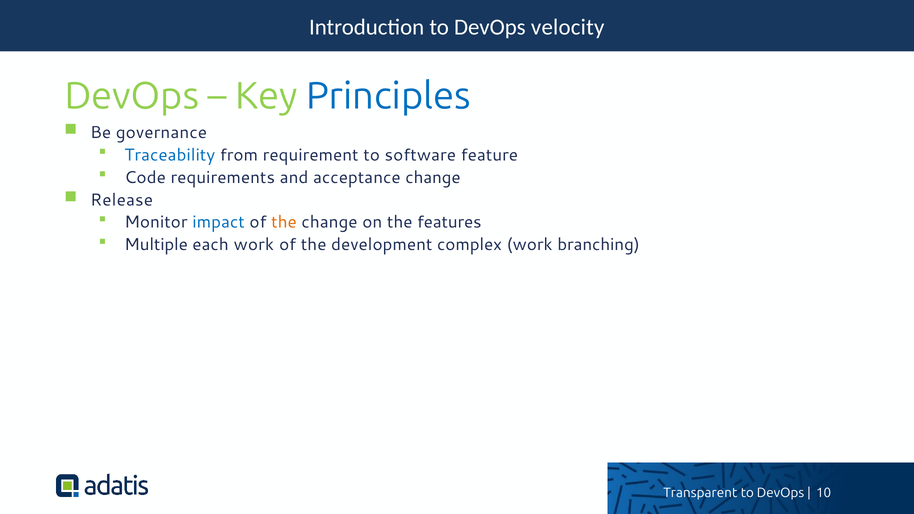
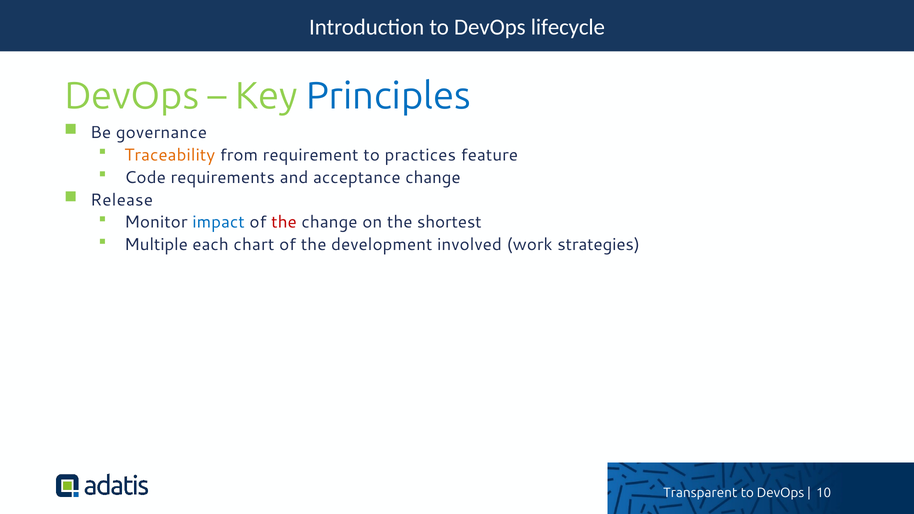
velocity: velocity -> lifecycle
Traceability colour: blue -> orange
software: software -> practices
the at (284, 222) colour: orange -> red
features: features -> shortest
each work: work -> chart
complex: complex -> involved
branching: branching -> strategies
